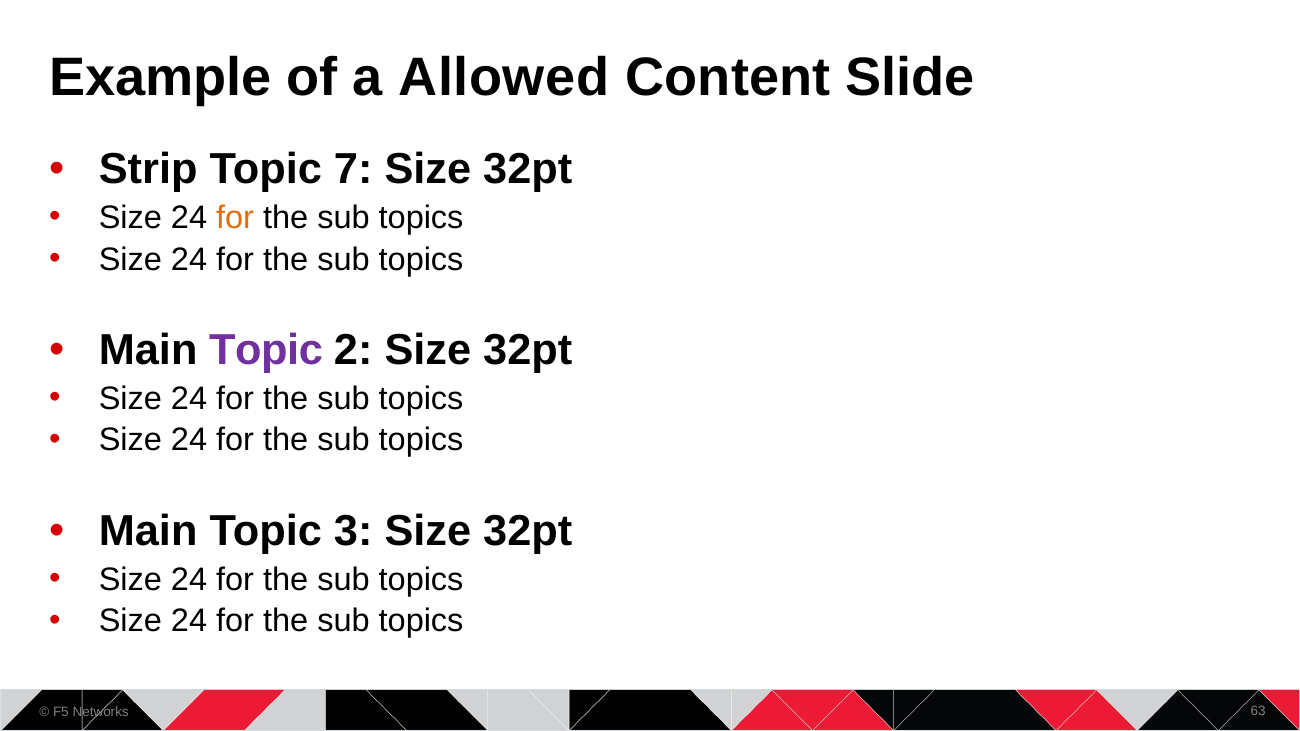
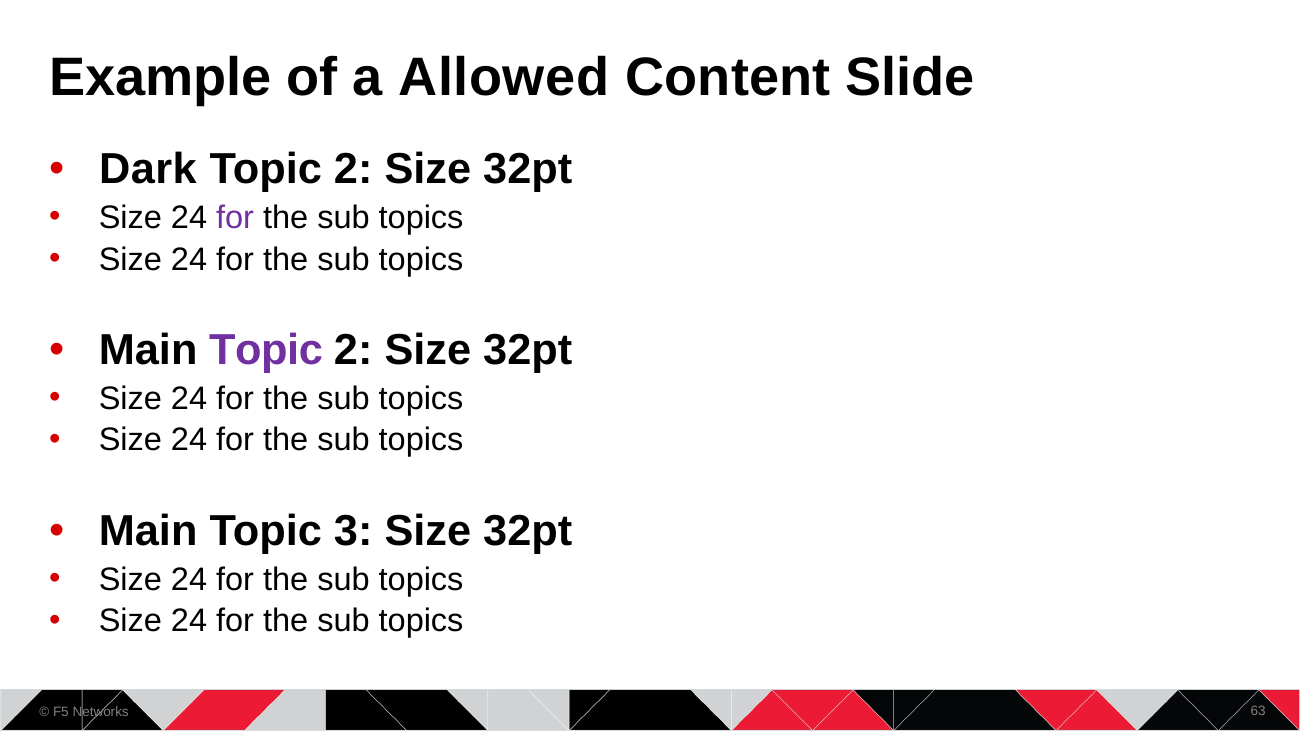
Strip: Strip -> Dark
7 at (353, 170): 7 -> 2
for at (235, 218) colour: orange -> purple
